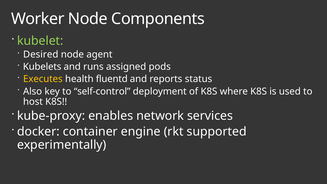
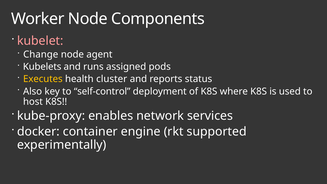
kubelet colour: light green -> pink
Desired: Desired -> Change
fluentd: fluentd -> cluster
